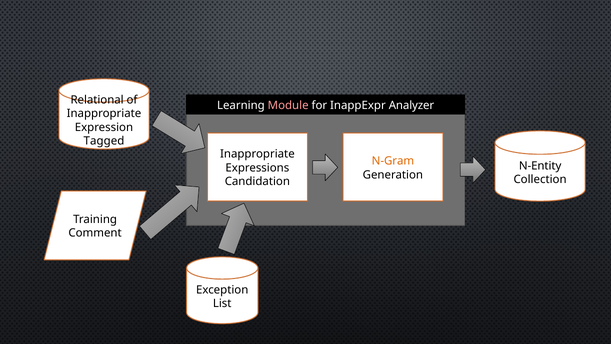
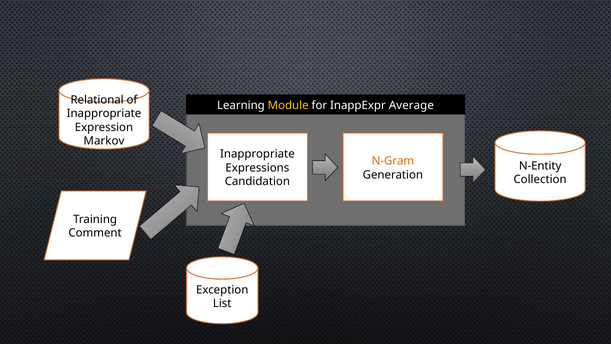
Module colour: pink -> yellow
Analyzer: Analyzer -> Average
Tagged: Tagged -> Markov
